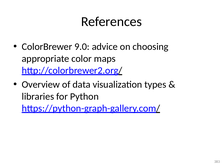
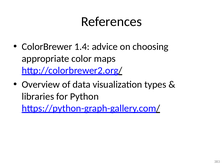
9.0: 9.0 -> 1.4
